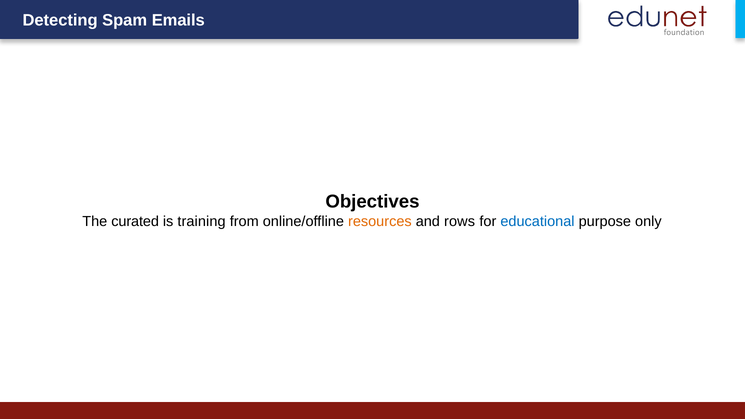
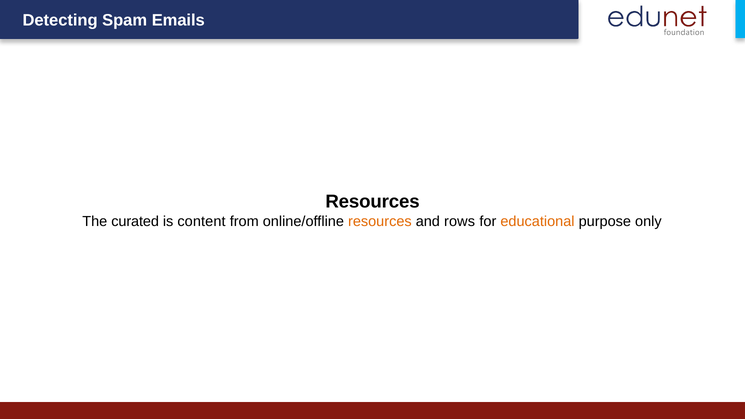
Objectives at (372, 202): Objectives -> Resources
training: training -> content
educational colour: blue -> orange
